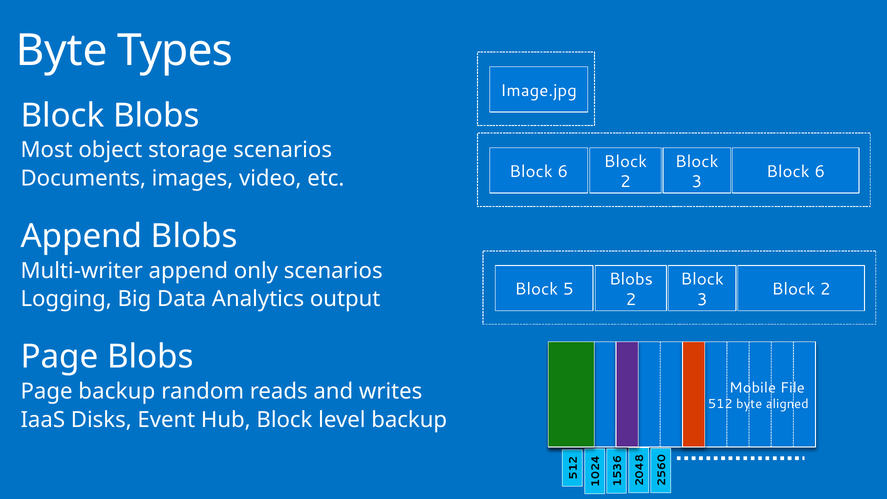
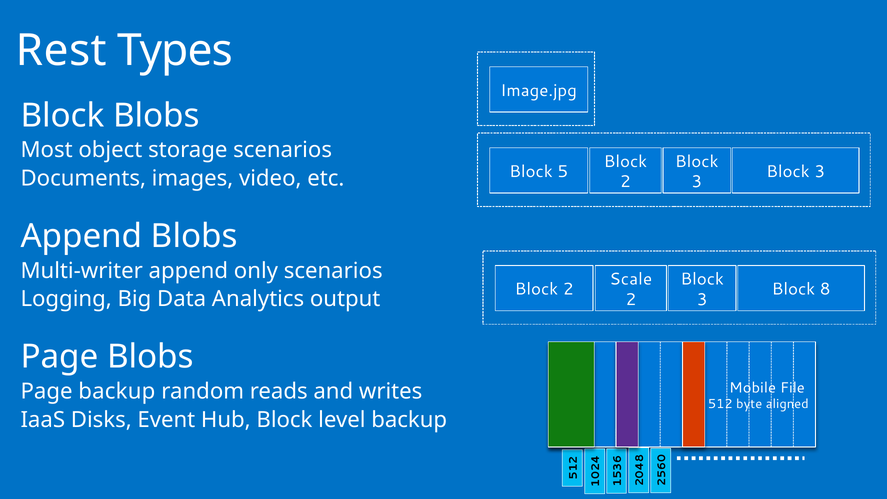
Byte at (62, 50): Byte -> Rest
6 at (563, 172): 6 -> 5
6 at (820, 172): 6 -> 3
Blobs at (631, 279): Blobs -> Scale
5 at (568, 289): 5 -> 2
2 at (825, 289): 2 -> 8
